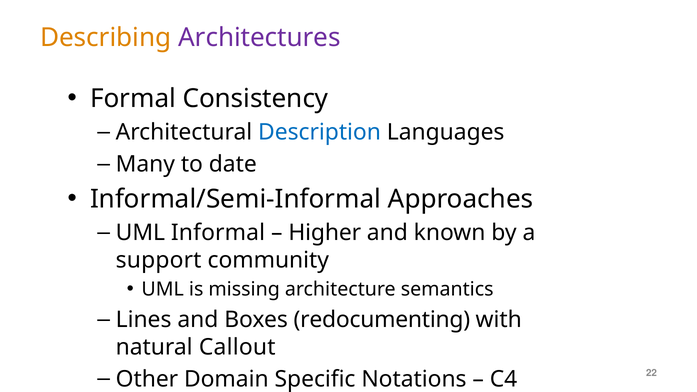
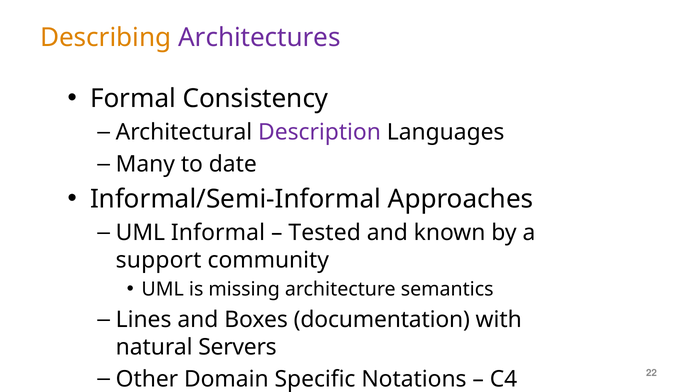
Description colour: blue -> purple
Higher: Higher -> Tested
redocumenting: redocumenting -> documentation
Callout: Callout -> Servers
